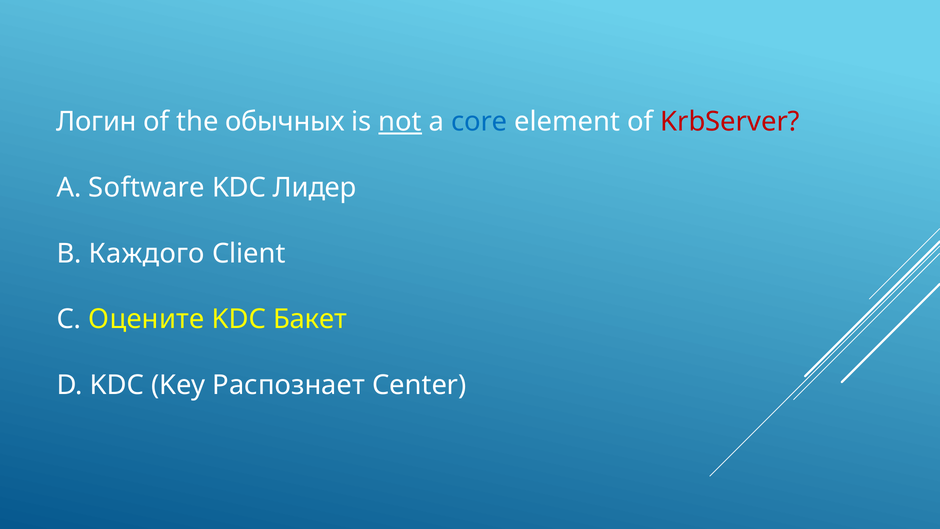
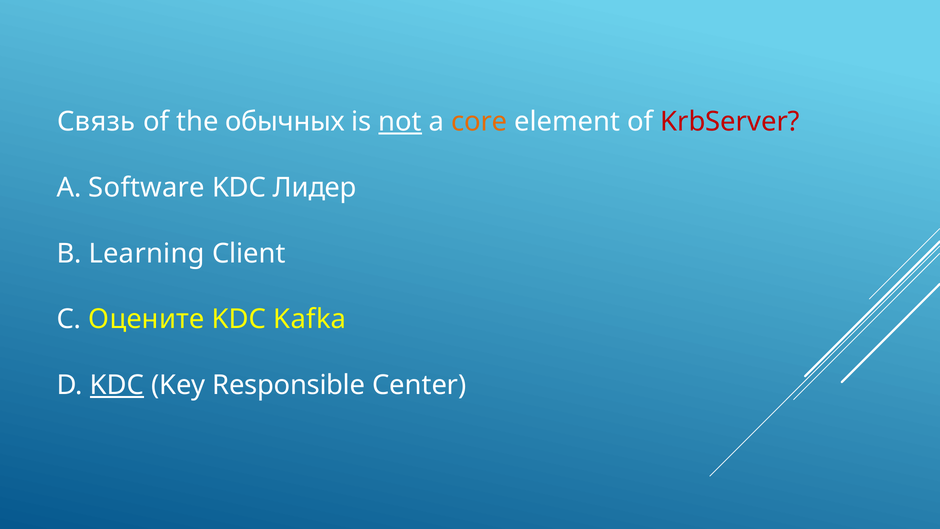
Логин: Логин -> Связь
core colour: blue -> orange
Каждого: Каждого -> Learning
Бакет: Бакет -> Kafka
KDC at (117, 385) underline: none -> present
Распознает: Распознает -> Responsible
